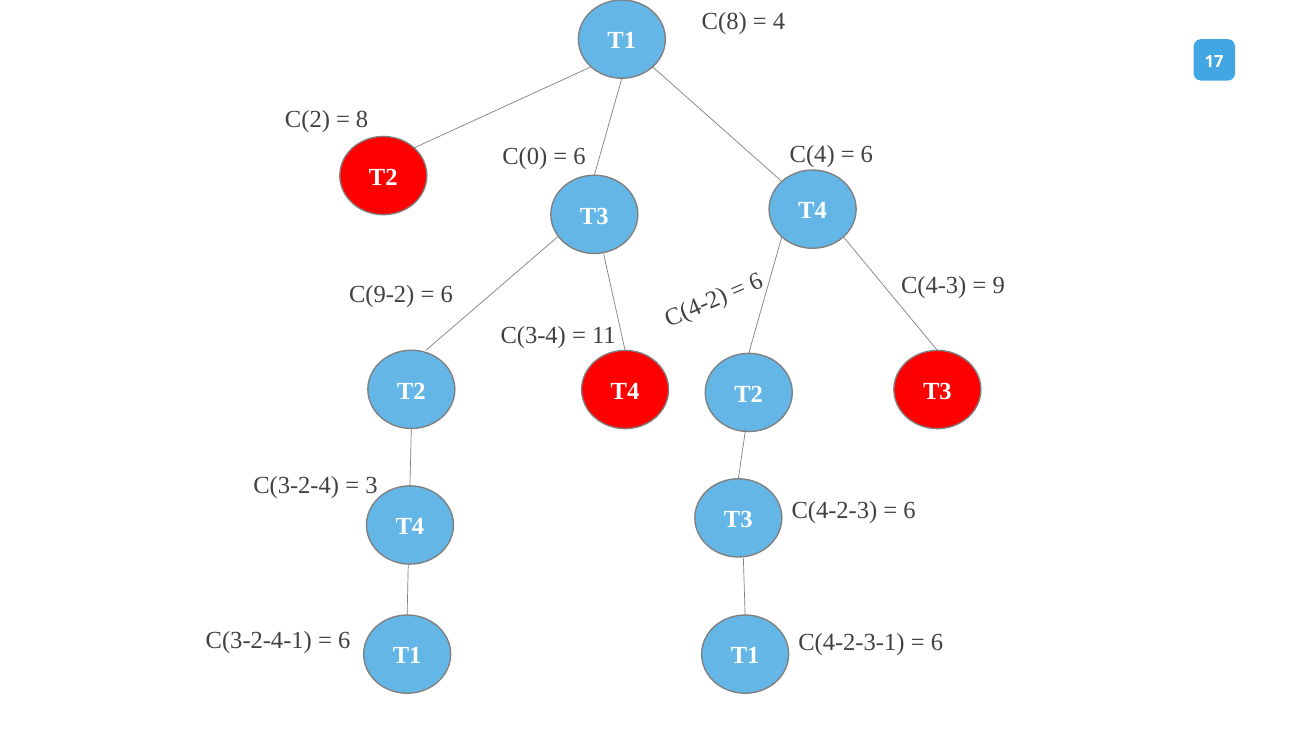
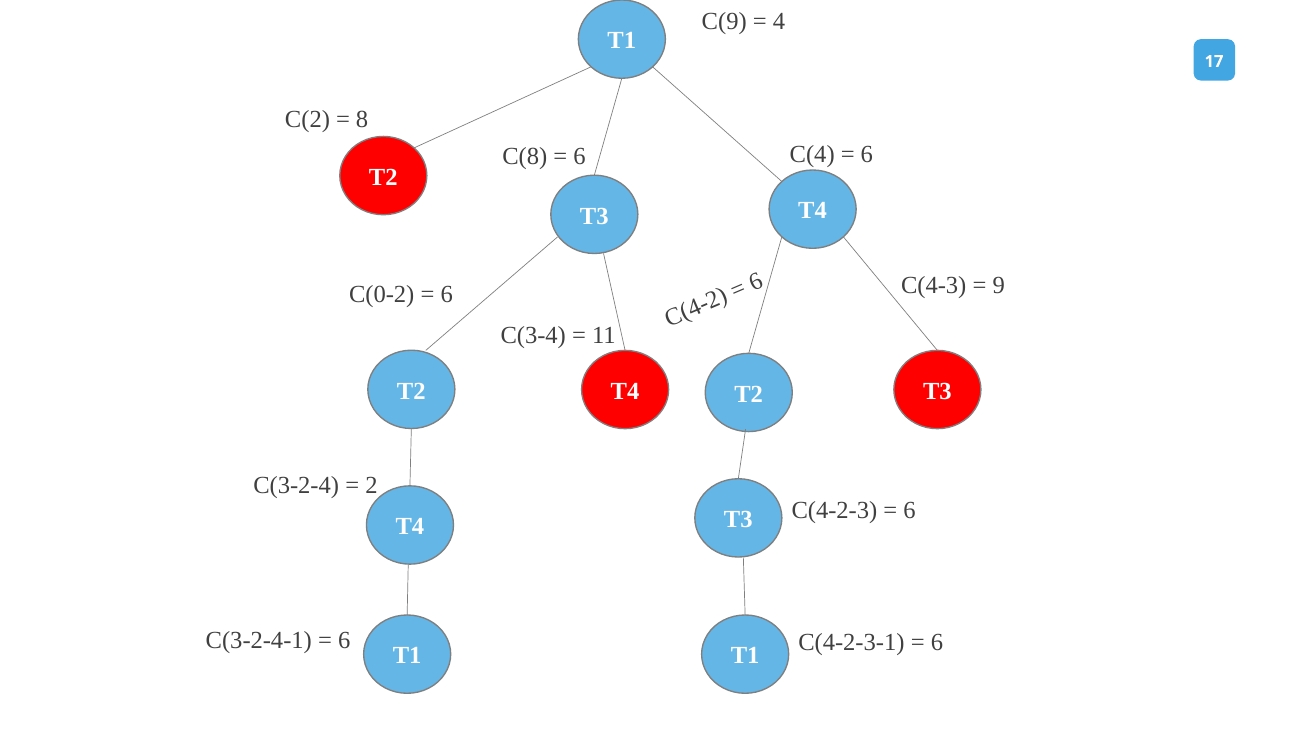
C(8: C(8 -> C(9
C(0: C(0 -> C(8
C(9-2: C(9-2 -> C(0-2
3 at (371, 486): 3 -> 2
